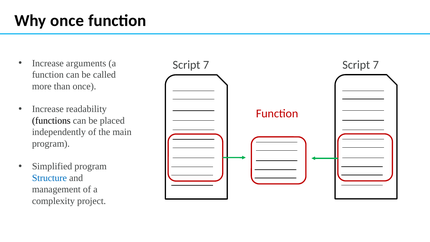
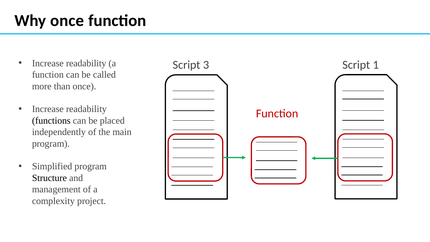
arguments at (86, 63): arguments -> readability
7 at (206, 65): 7 -> 3
7 at (376, 65): 7 -> 1
Structure colour: blue -> black
